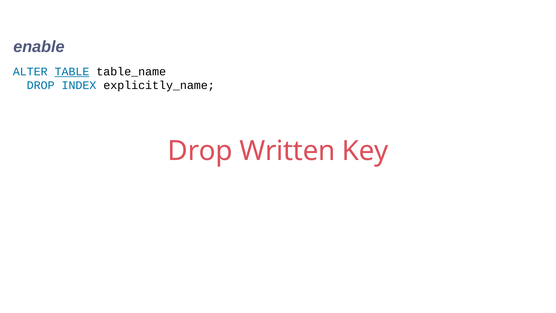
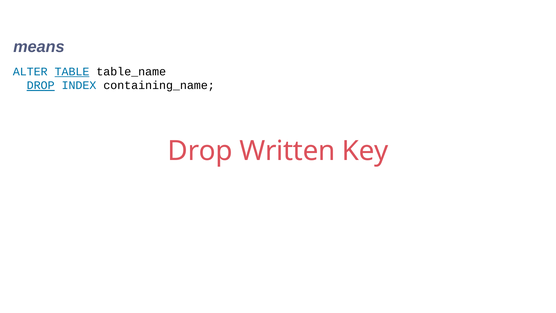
enable: enable -> means
DROP at (41, 85) underline: none -> present
explicitly_name: explicitly_name -> containing_name
